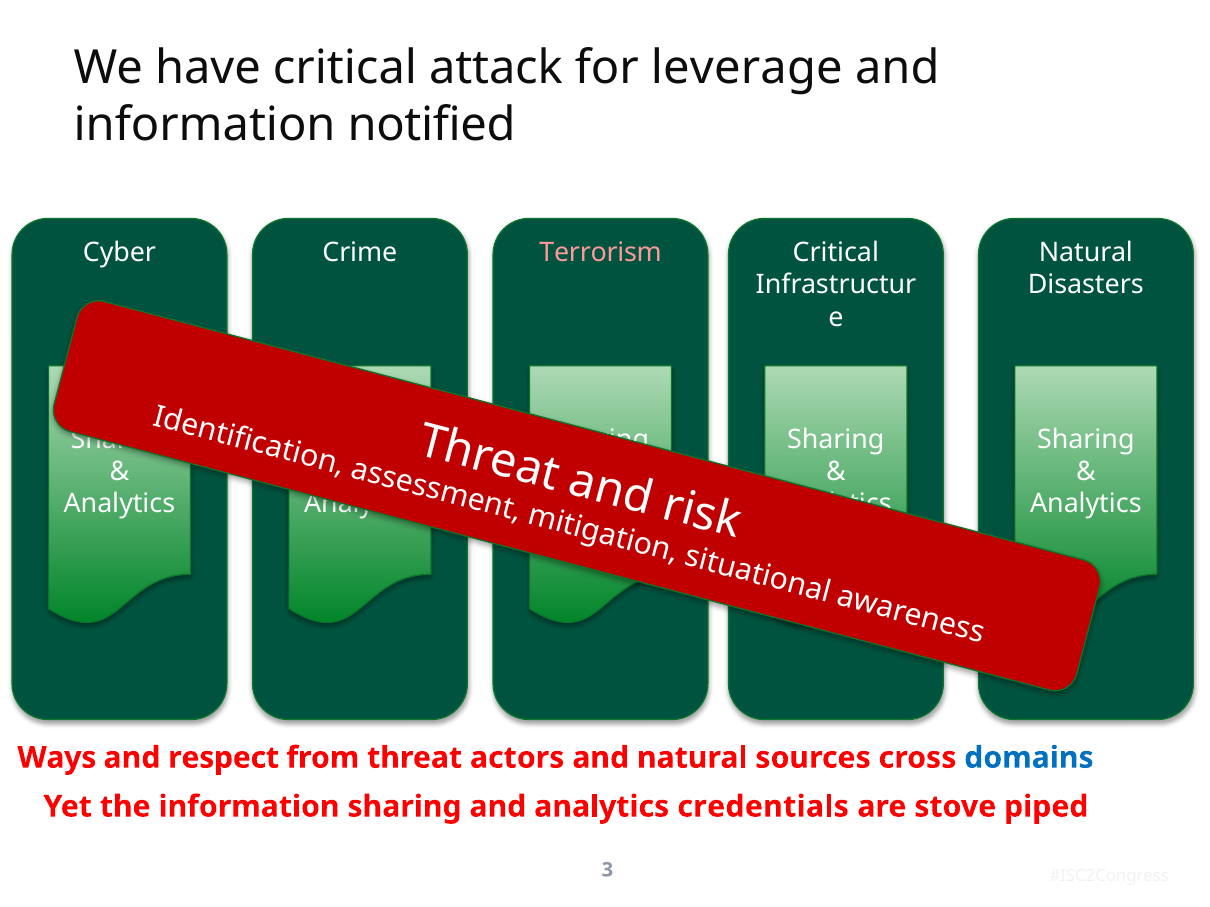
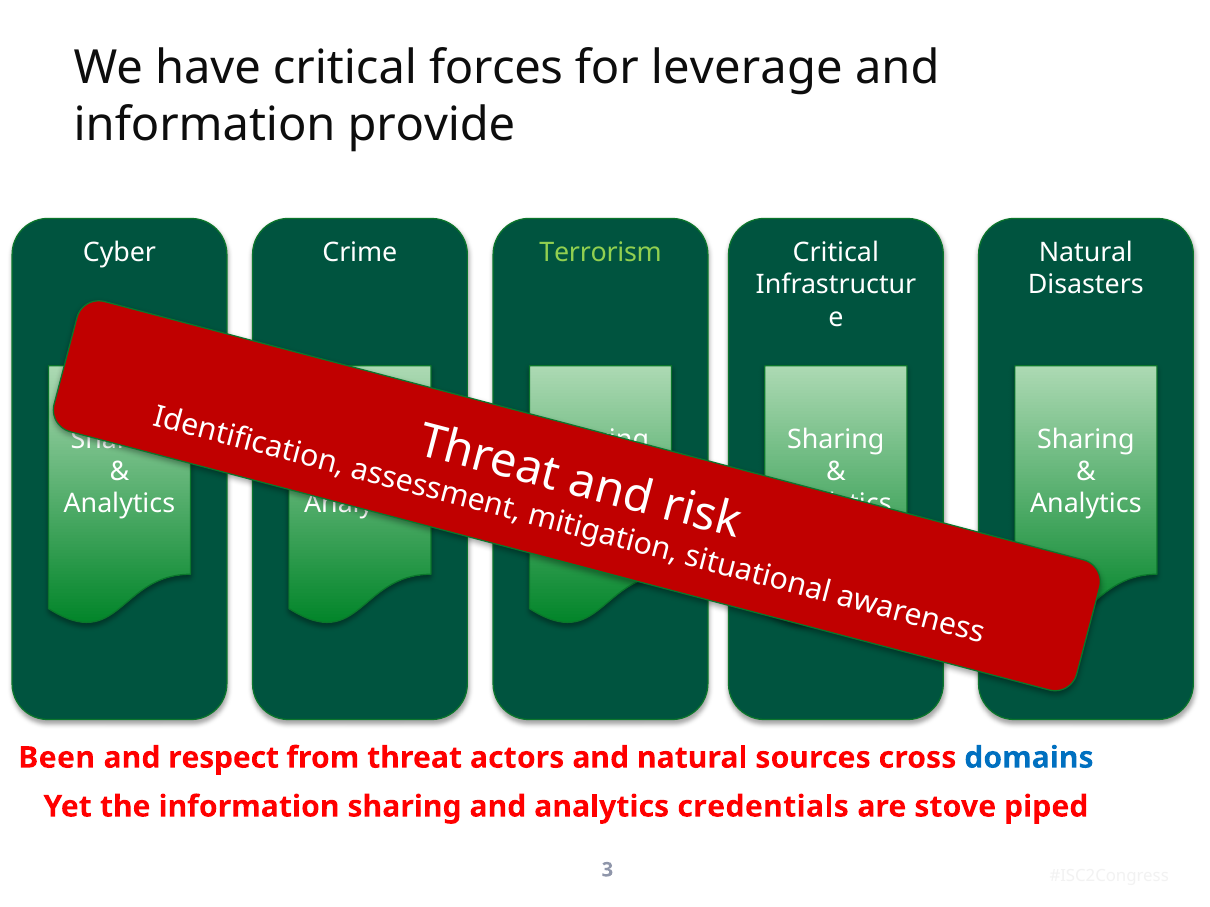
attack: attack -> forces
notified: notified -> provide
Terrorism colour: pink -> light green
Ways: Ways -> Been
